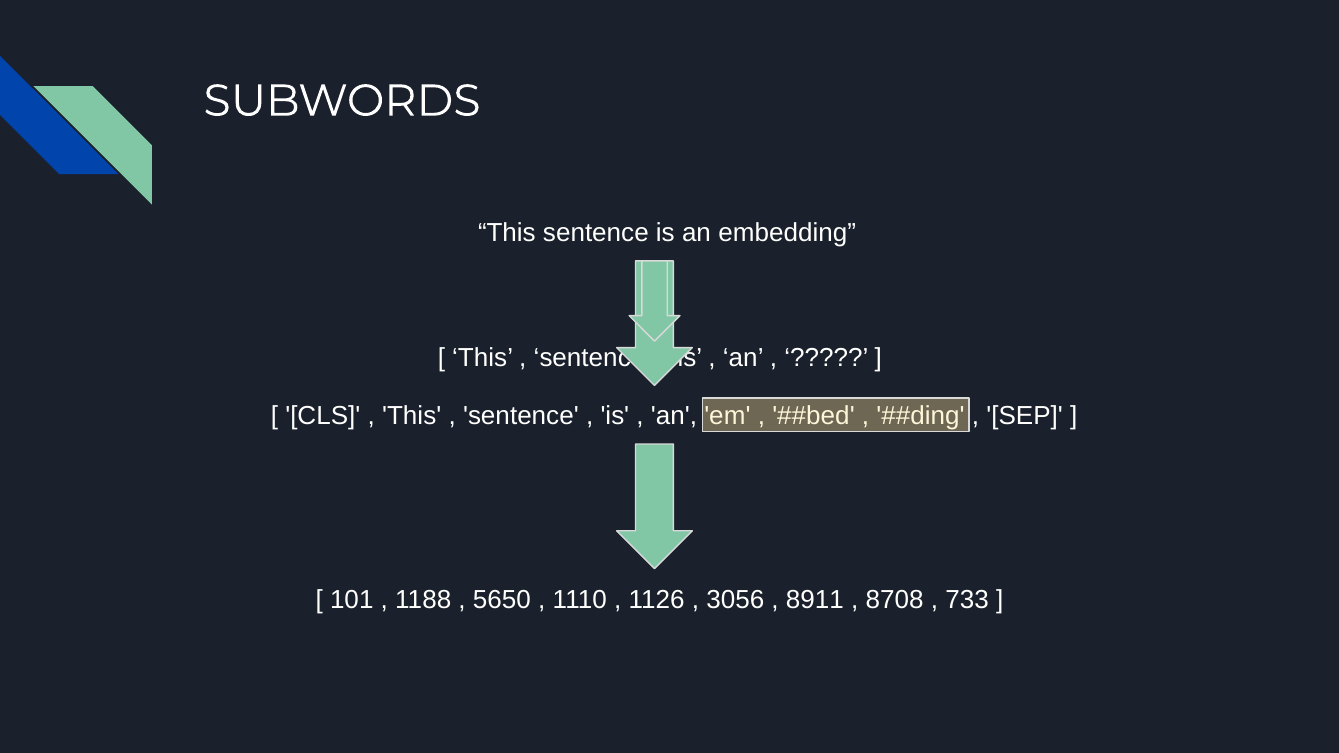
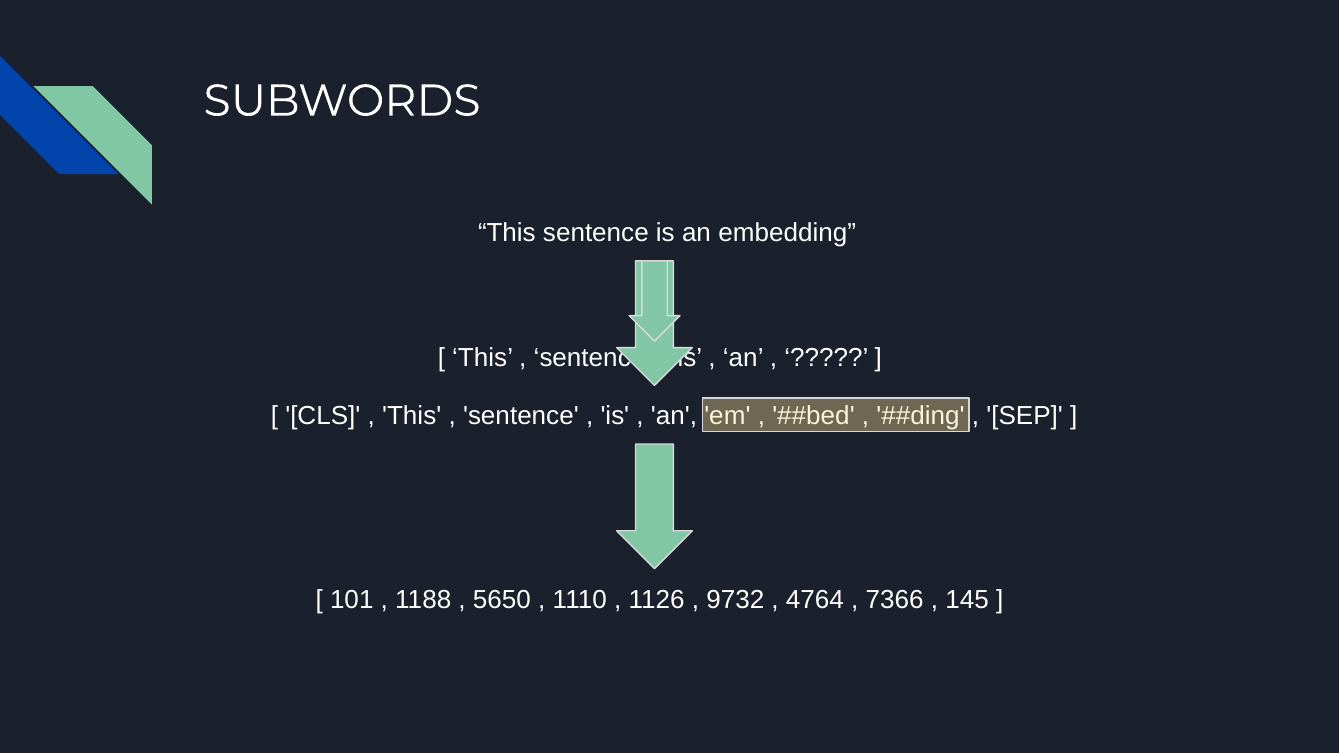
3056: 3056 -> 9732
8911: 8911 -> 4764
8708: 8708 -> 7366
733: 733 -> 145
